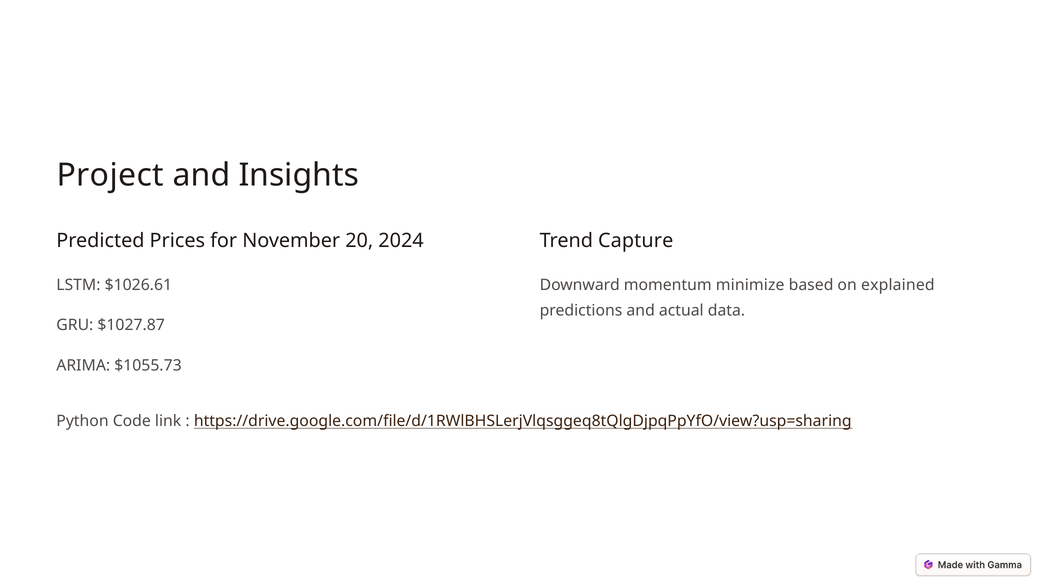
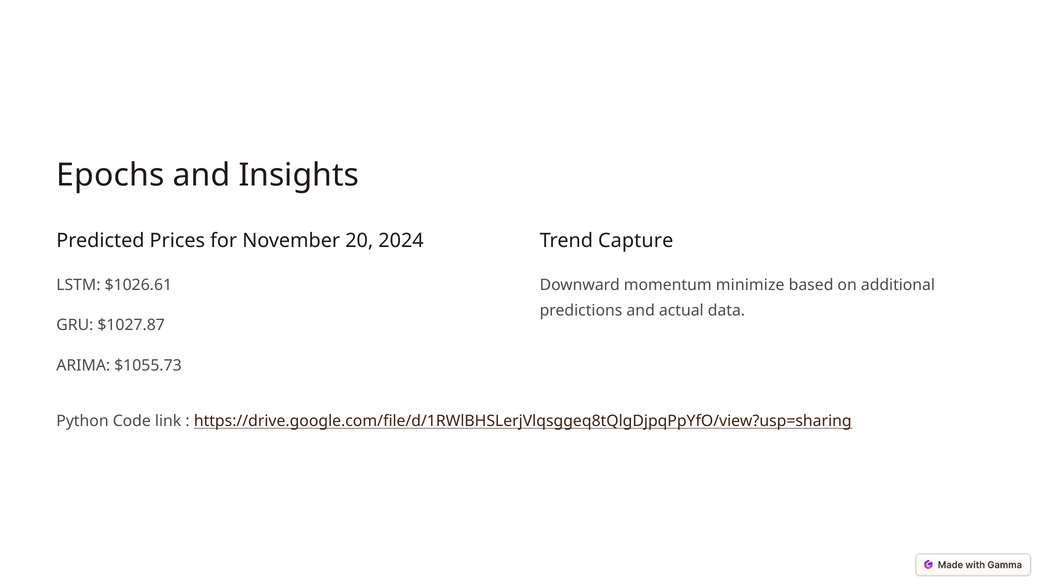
Project: Project -> Epochs
explained: explained -> additional
